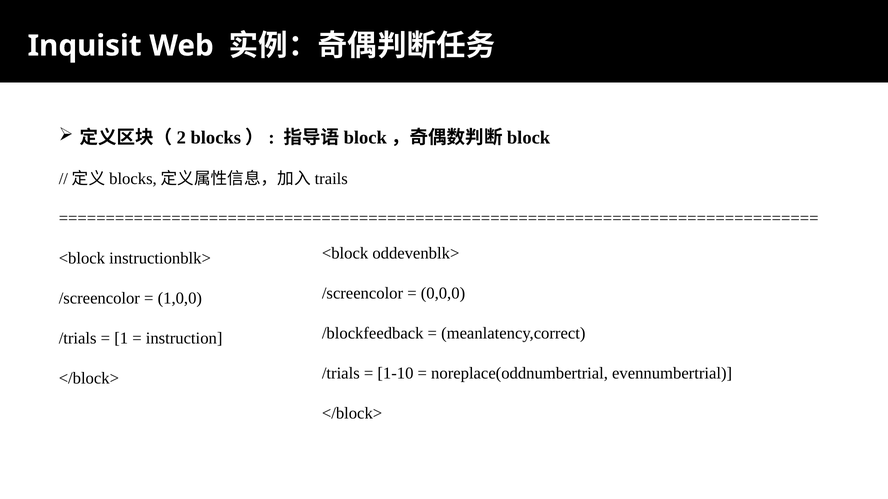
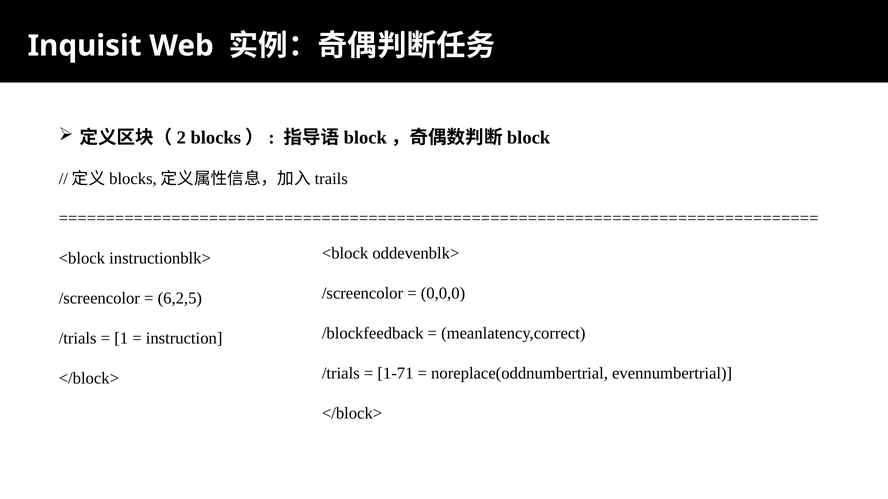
1,0,0: 1,0,0 -> 6,2,5
1-10: 1-10 -> 1-71
